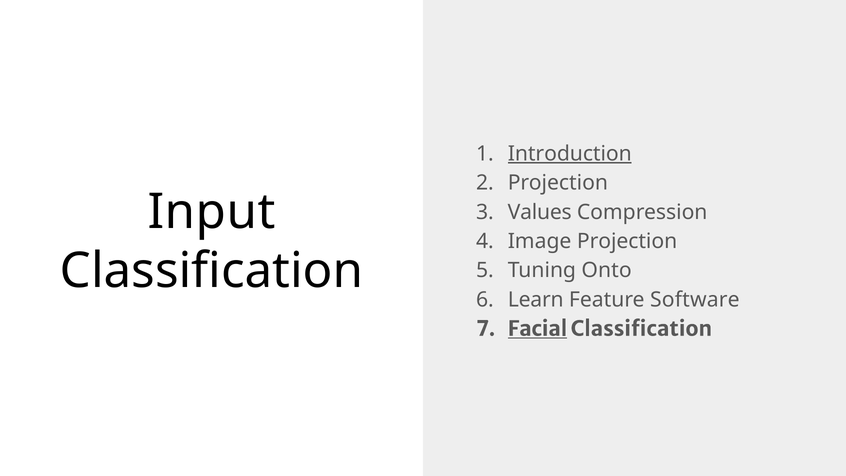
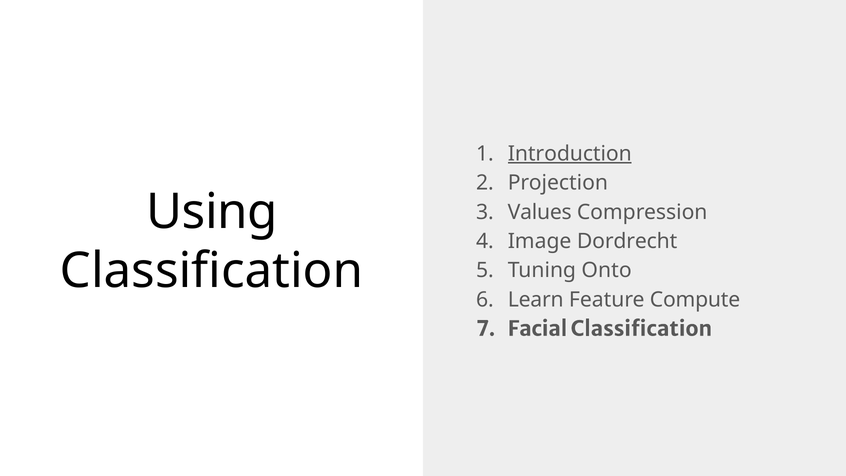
Input: Input -> Using
Image Projection: Projection -> Dordrecht
Software: Software -> Compute
Facial underline: present -> none
